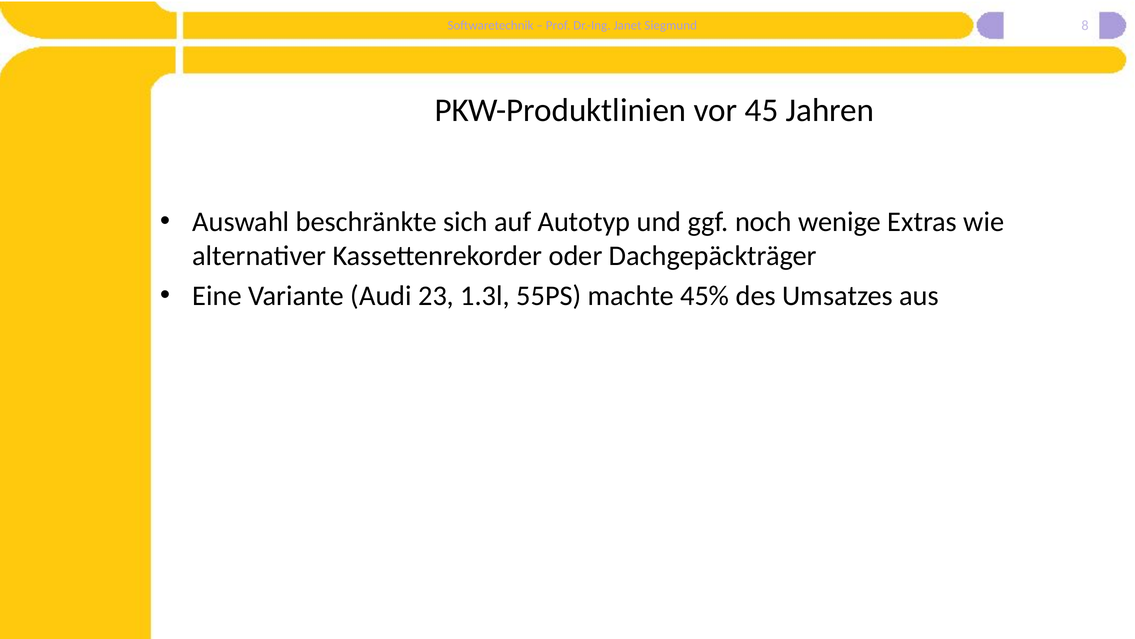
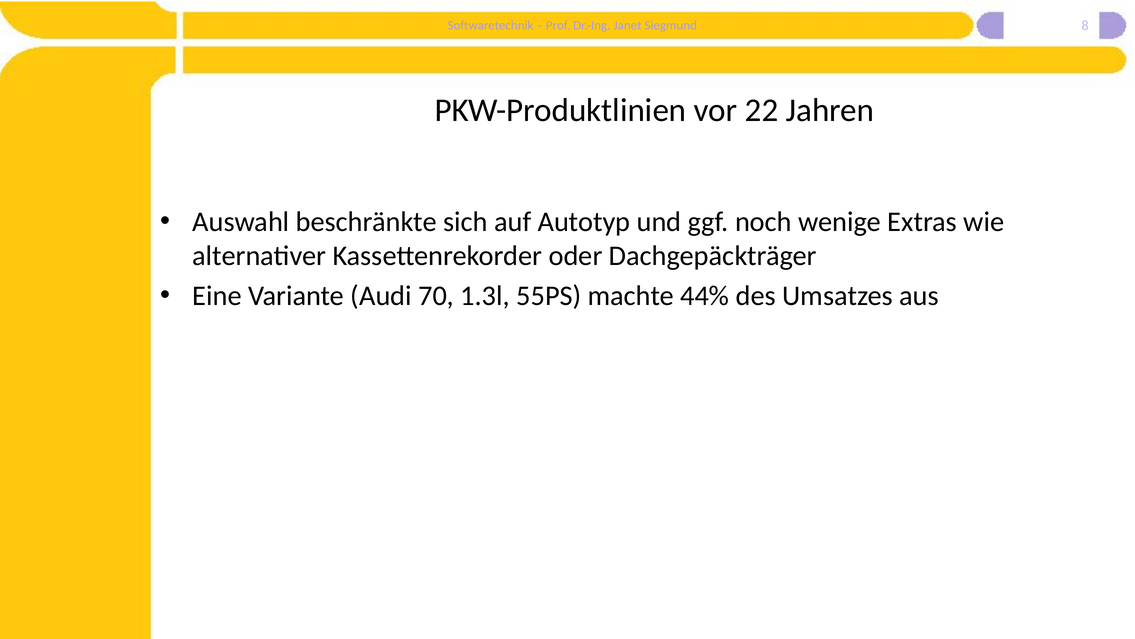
45: 45 -> 22
23: 23 -> 70
45%: 45% -> 44%
